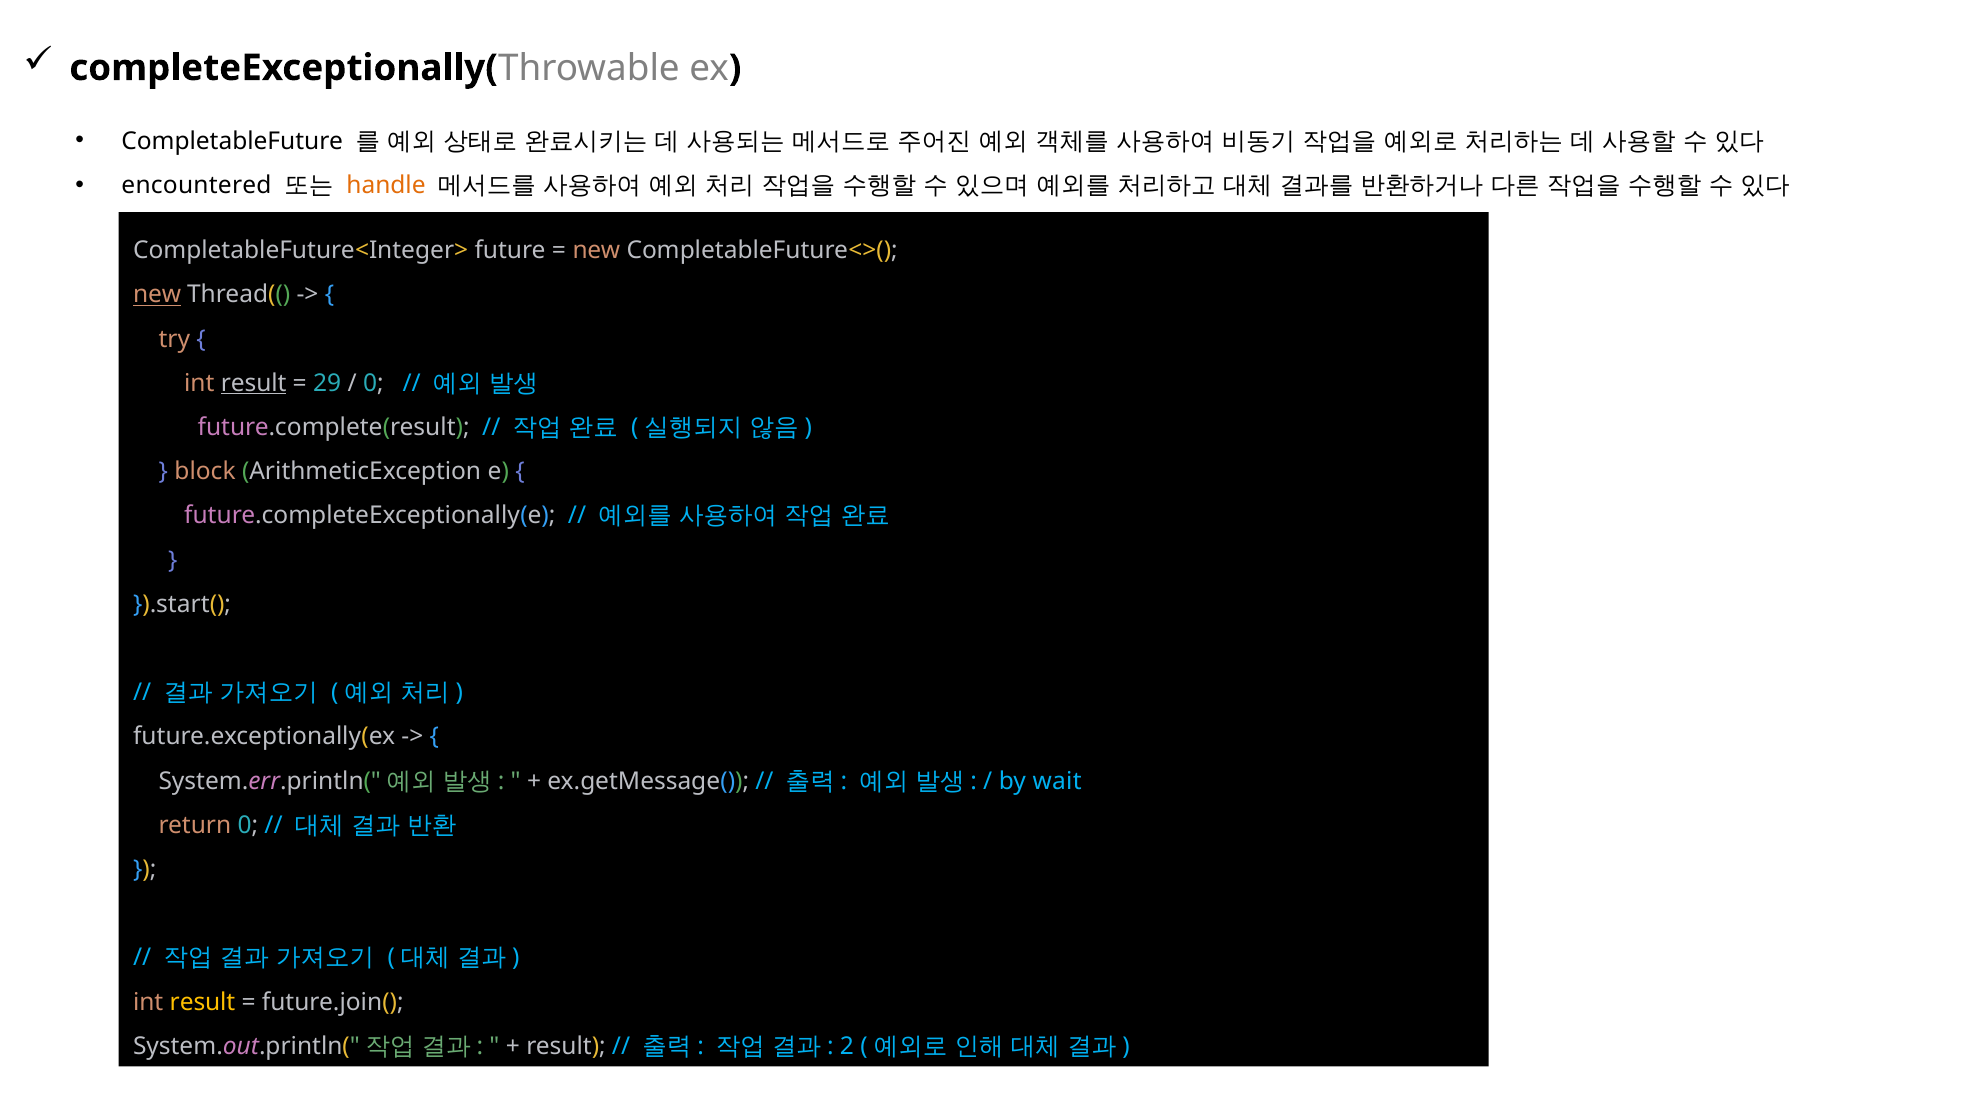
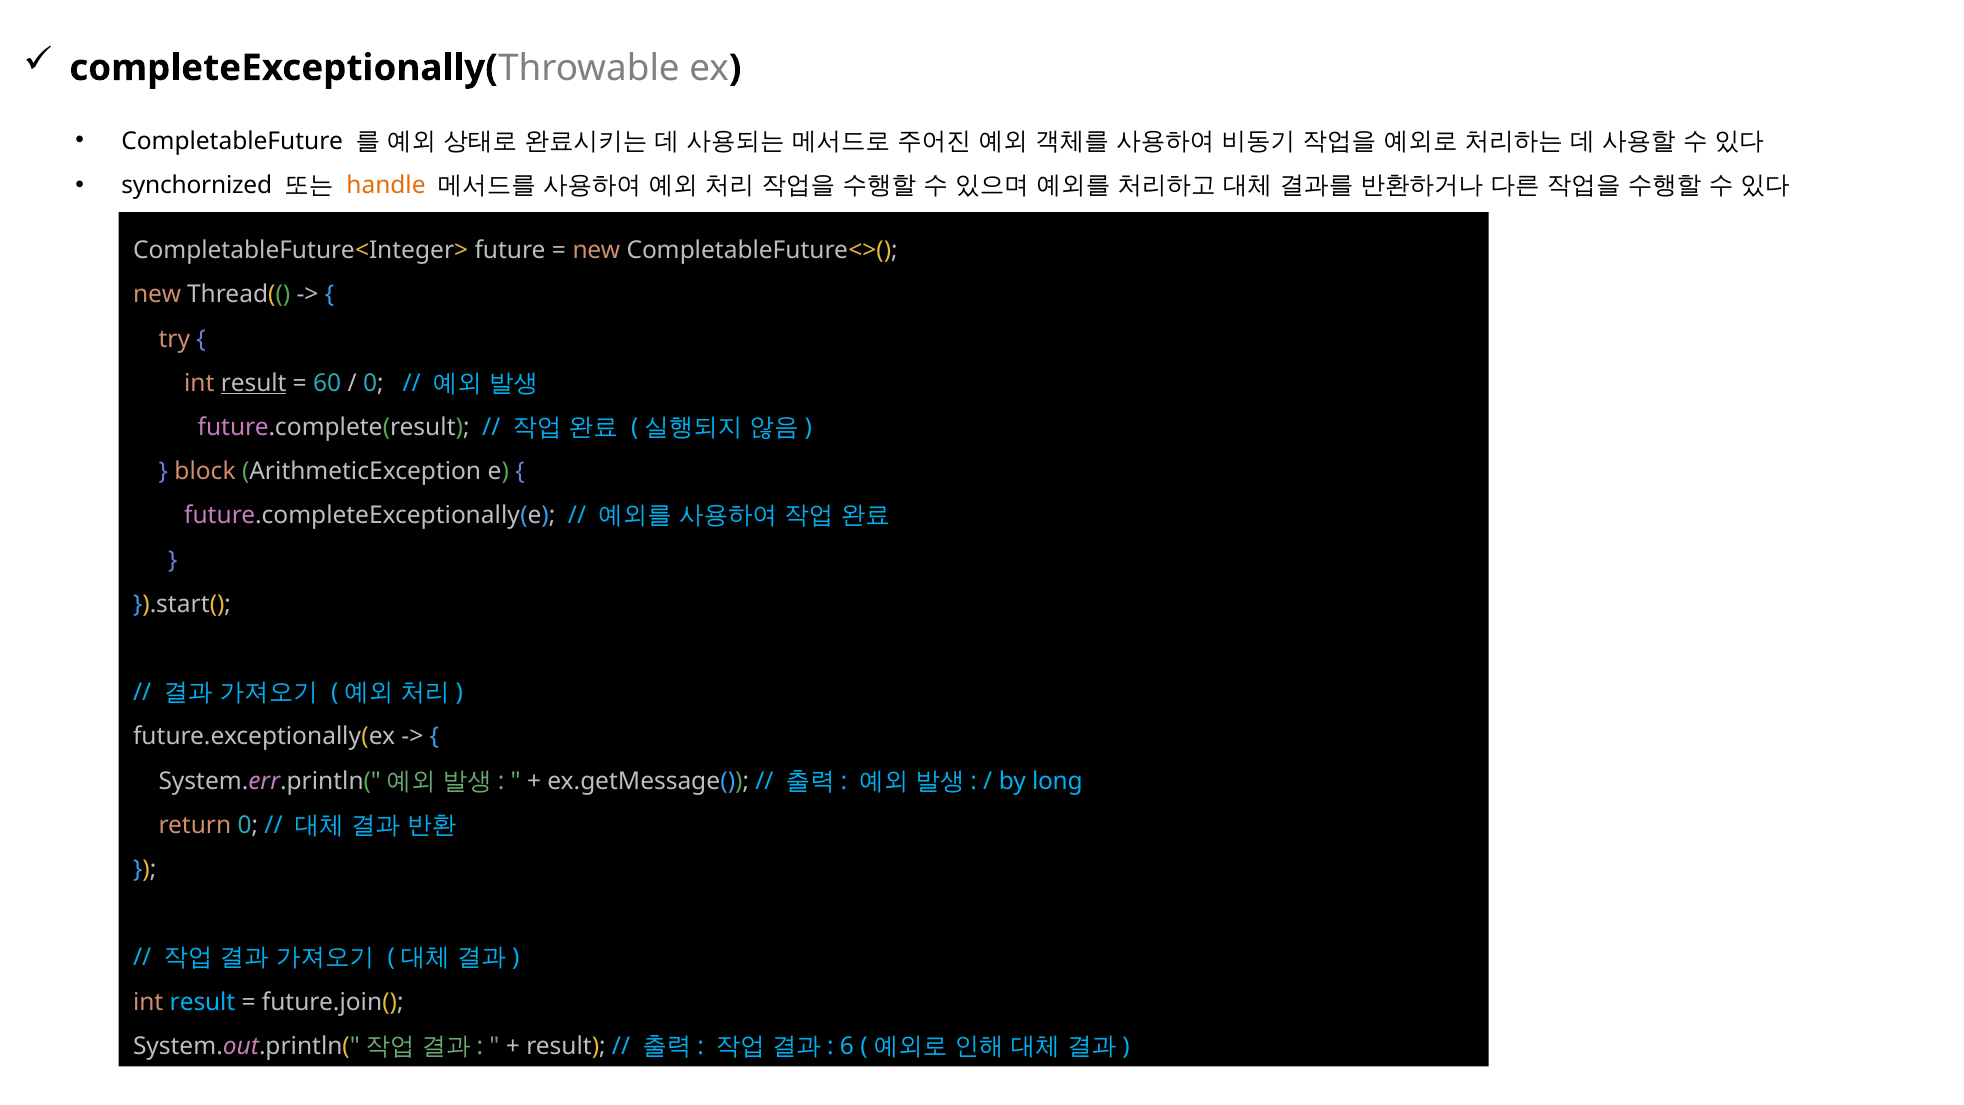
encountered: encountered -> synchornized
new at (157, 295) underline: present -> none
29: 29 -> 60
wait: wait -> long
result at (203, 1002) colour: yellow -> light blue
2: 2 -> 6
